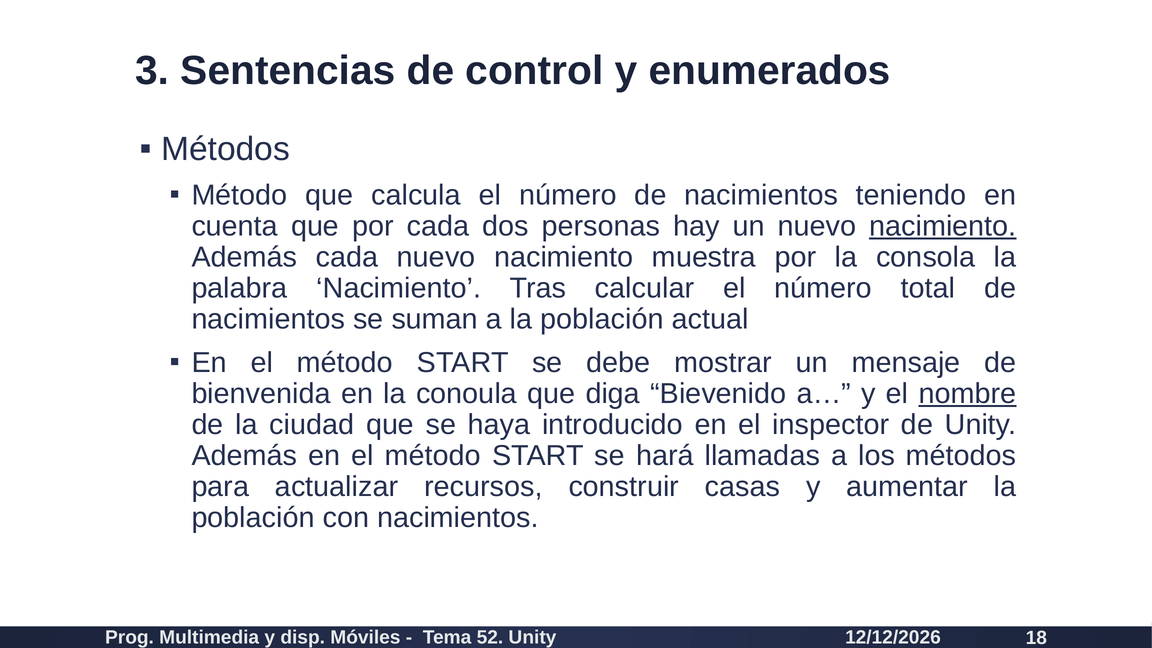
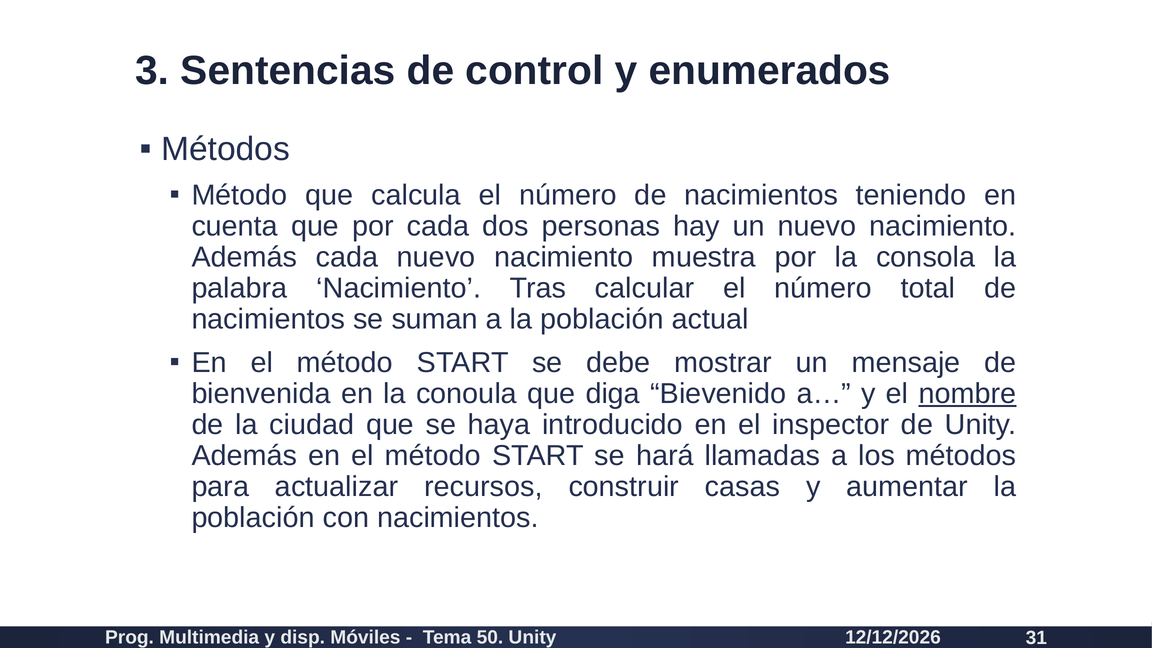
nacimiento at (943, 226) underline: present -> none
52: 52 -> 50
18: 18 -> 31
